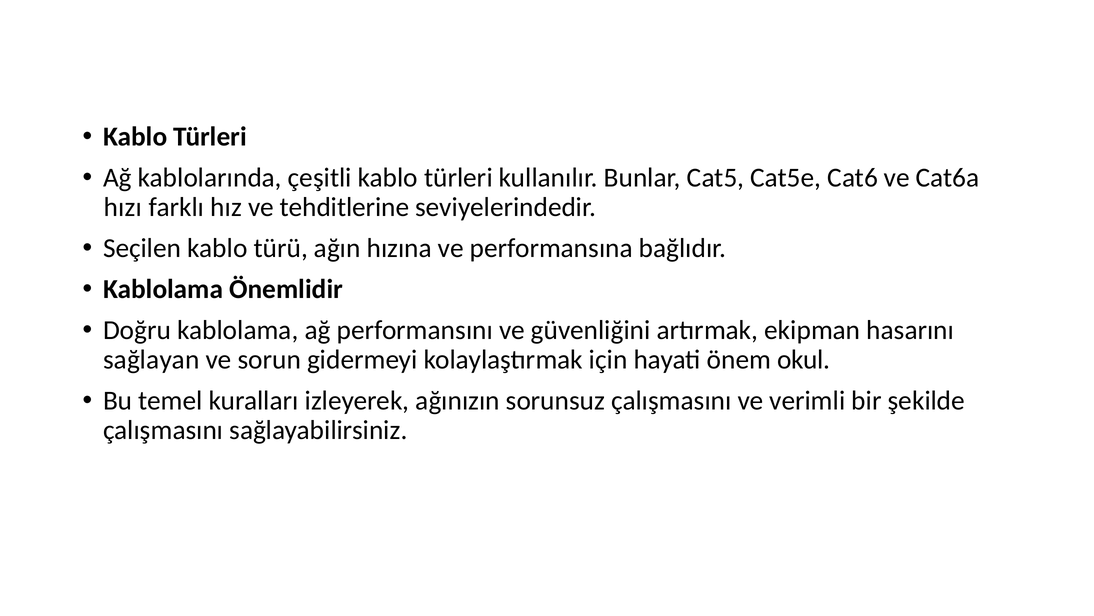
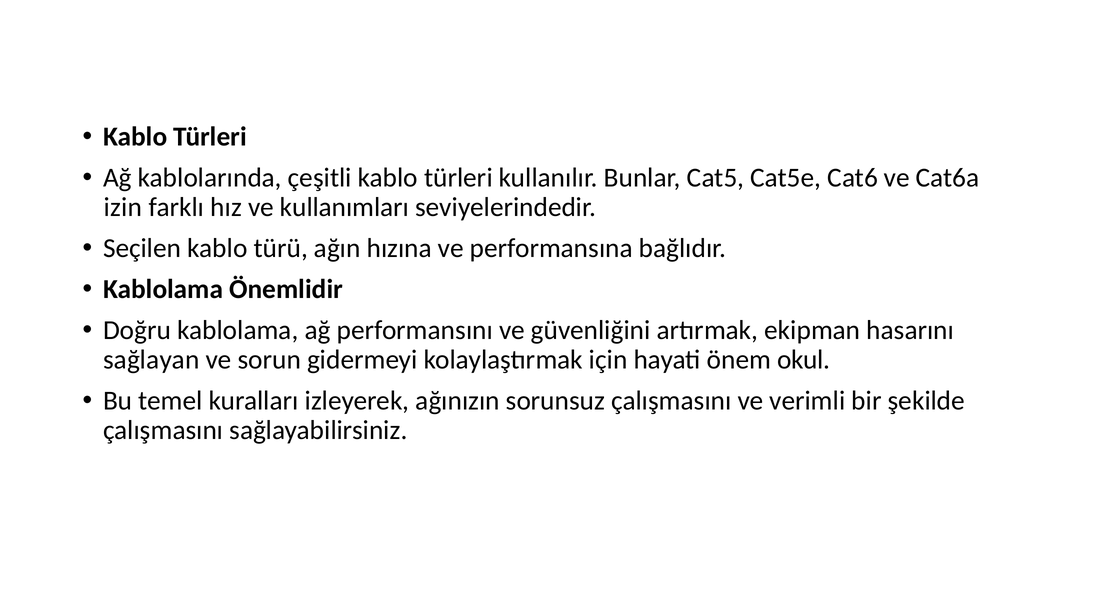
hızı: hızı -> izin
tehditlerine: tehditlerine -> kullanımları
